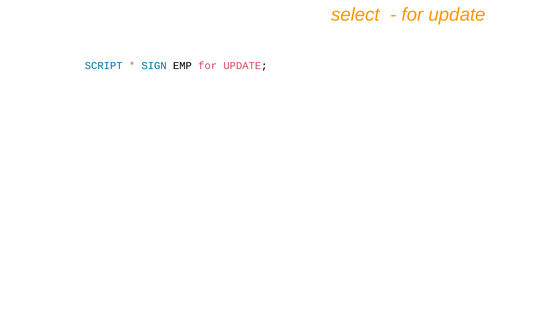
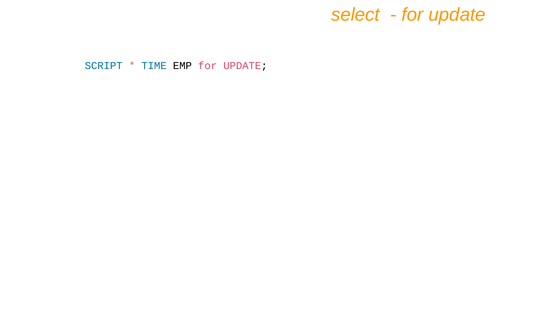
SIGN: SIGN -> TIME
